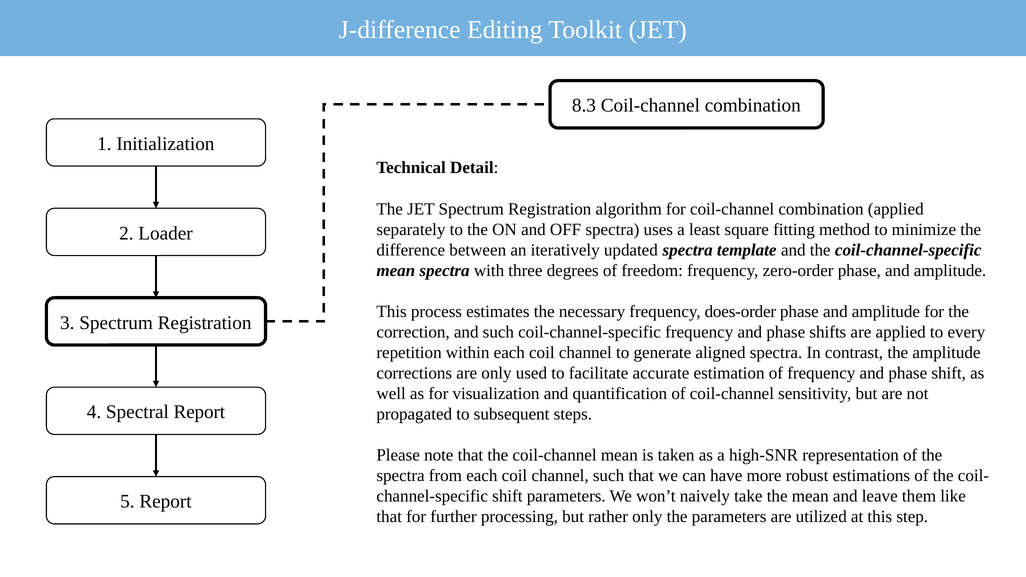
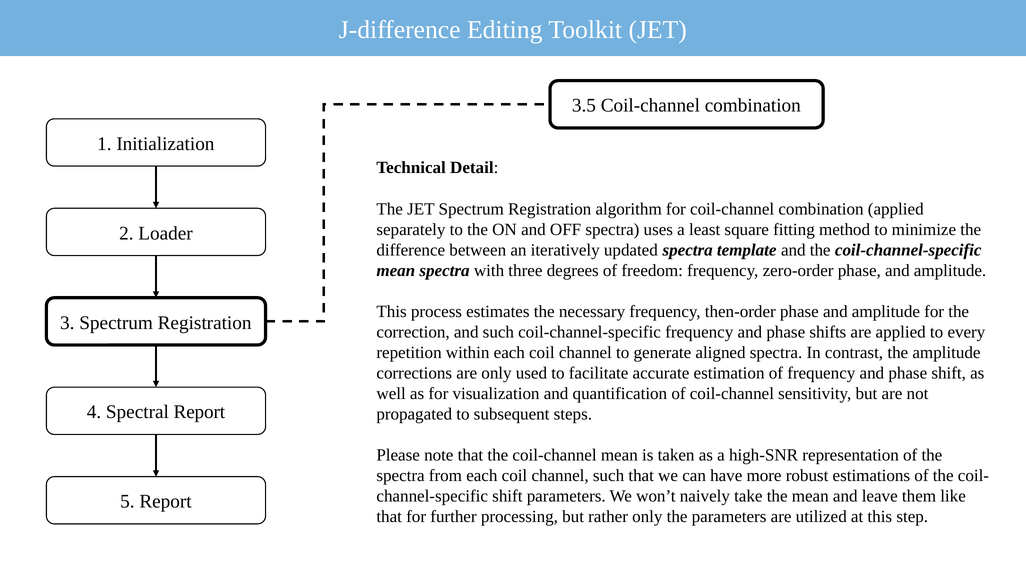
8.3: 8.3 -> 3.5
does-order: does-order -> then-order
